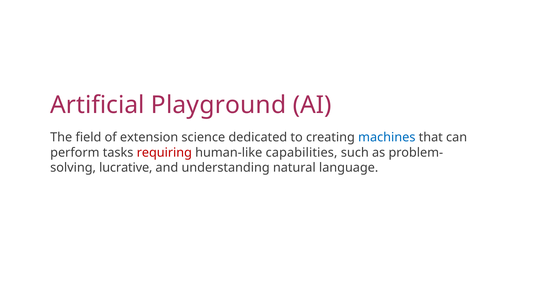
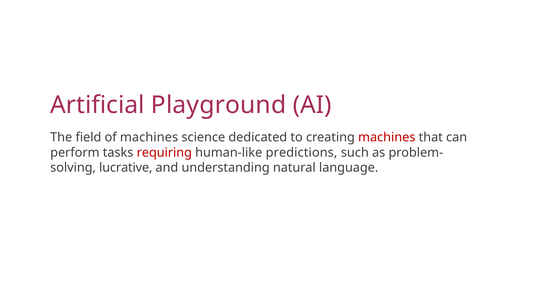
of extension: extension -> machines
machines at (387, 138) colour: blue -> red
capabilities: capabilities -> predictions
